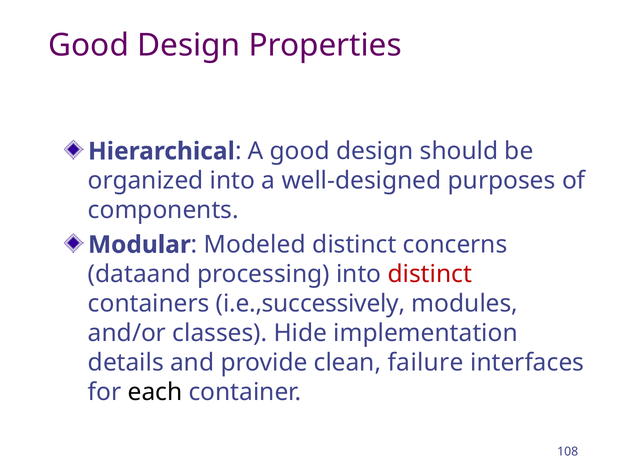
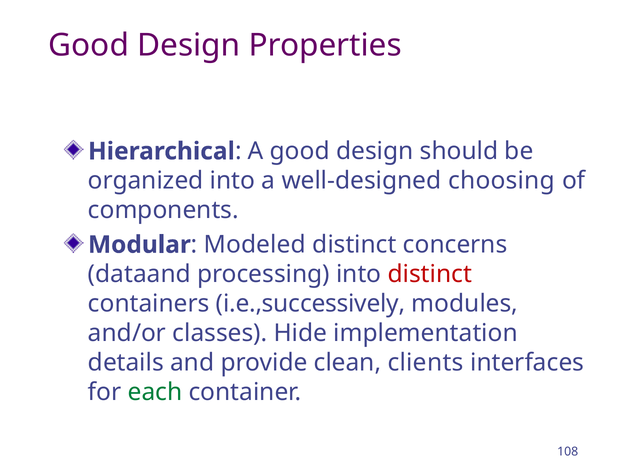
purposes: purposes -> choosing
failure: failure -> clients
each colour: black -> green
